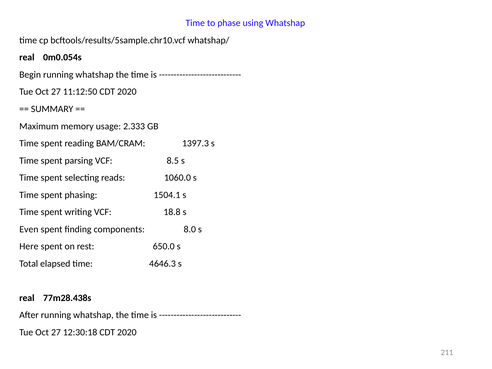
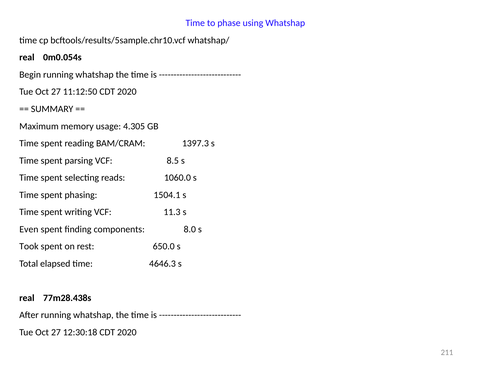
2.333: 2.333 -> 4.305
18.8: 18.8 -> 11.3
Here: Here -> Took
